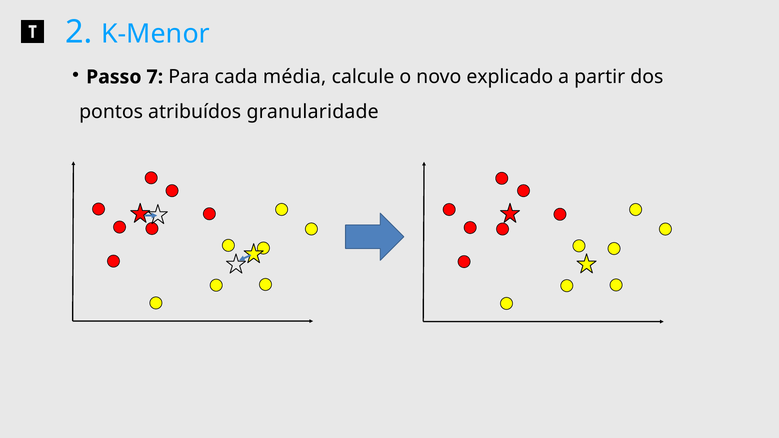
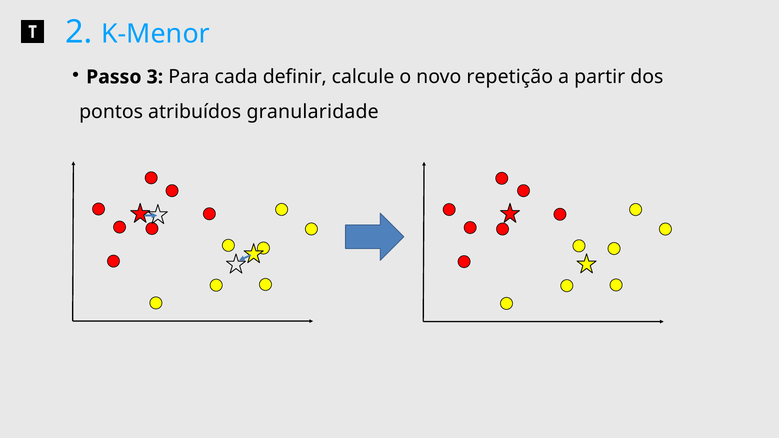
7: 7 -> 3
média: média -> definir
explicado: explicado -> repetição
